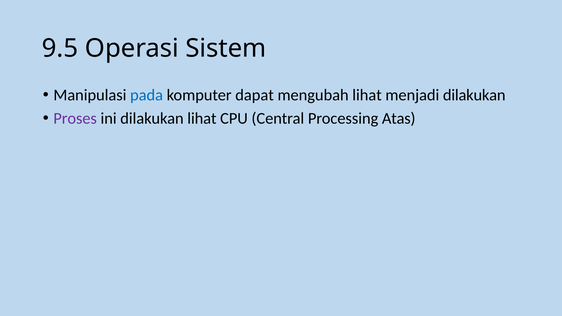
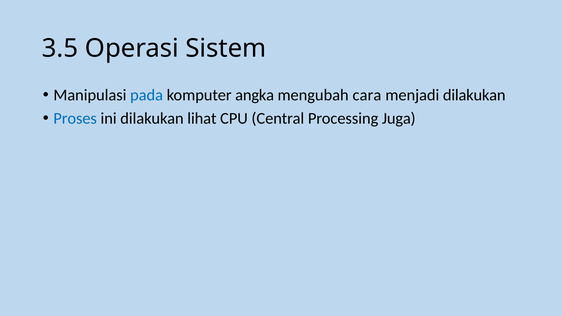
9.5: 9.5 -> 3.5
dapat: dapat -> angka
mengubah lihat: lihat -> cara
Proses colour: purple -> blue
Atas: Atas -> Juga
